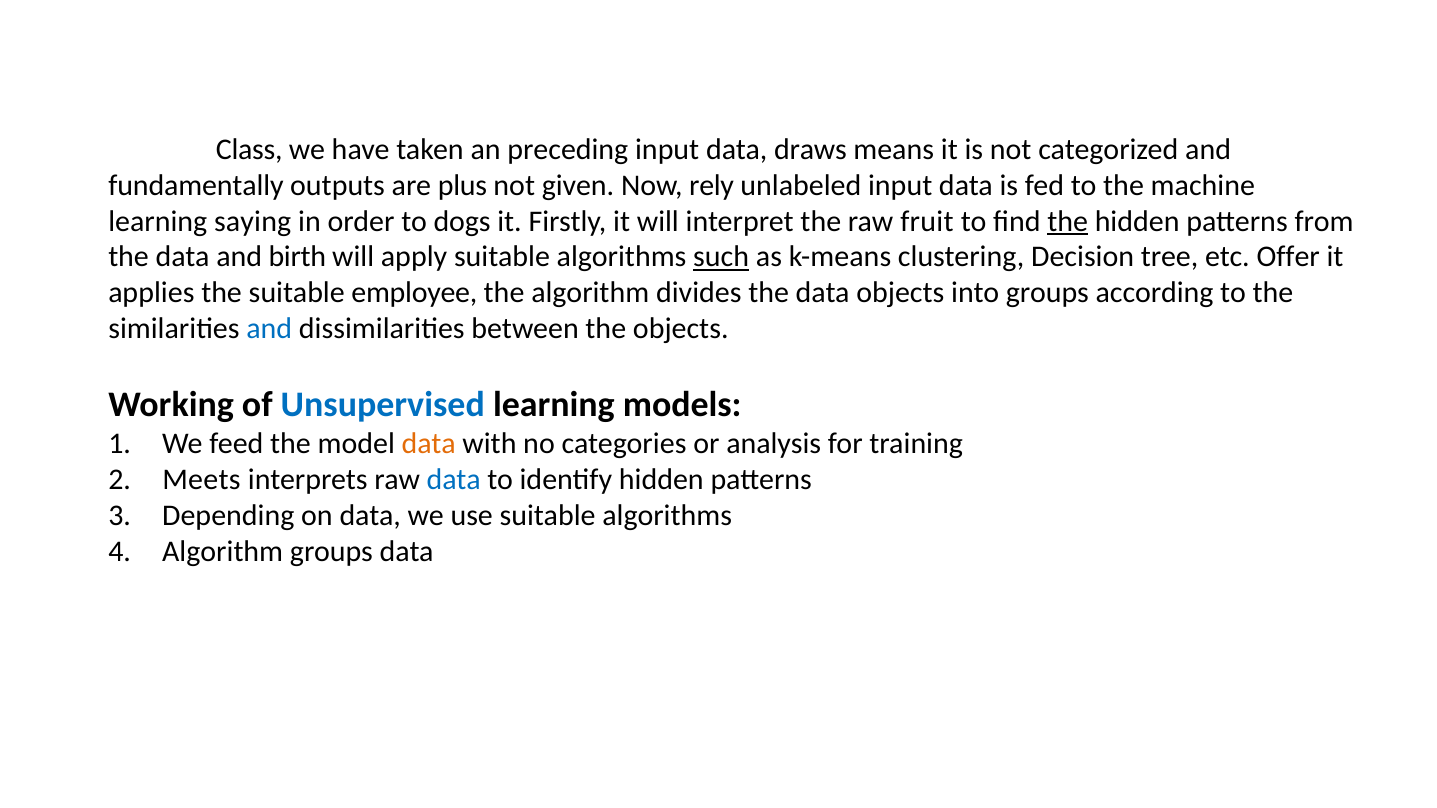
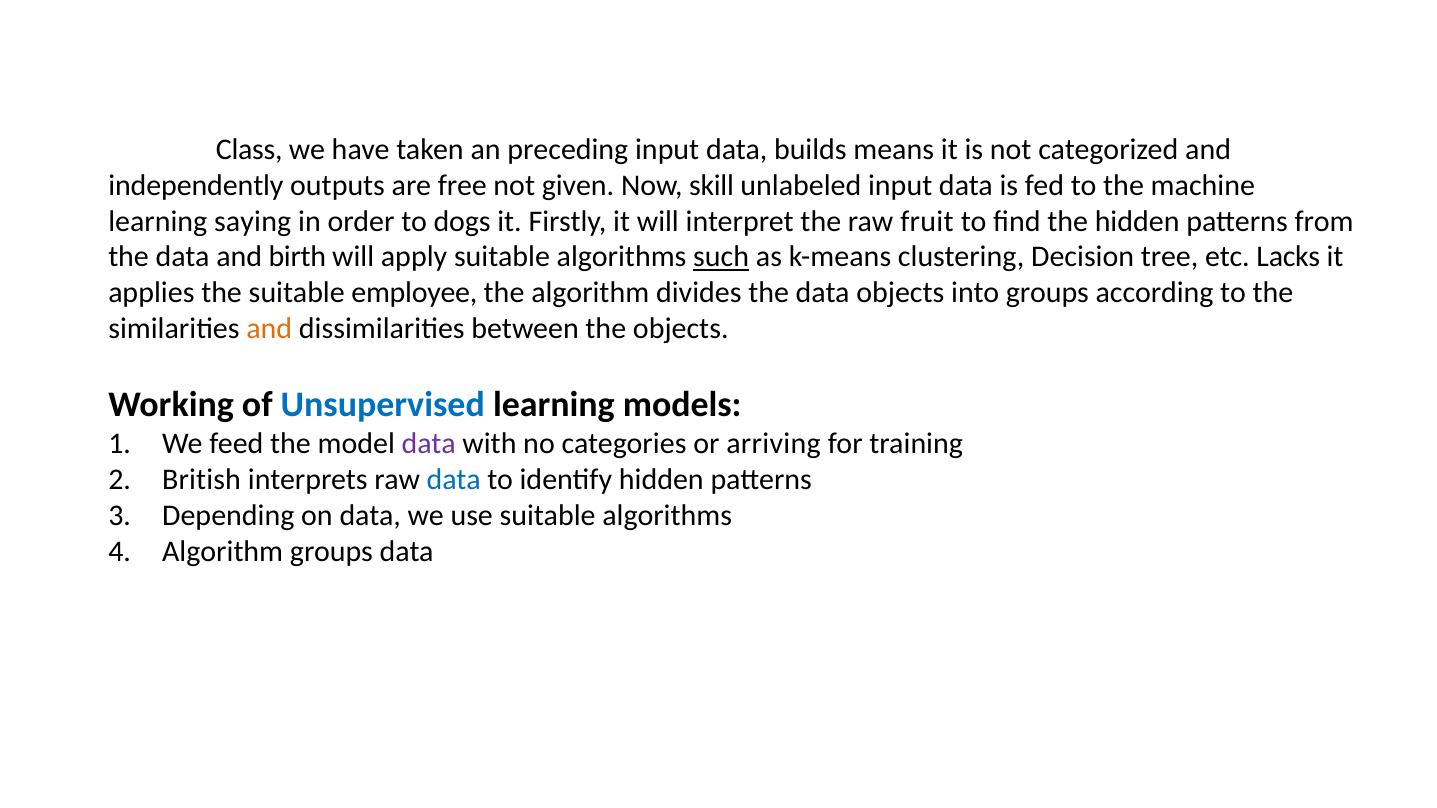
draws: draws -> builds
fundamentally: fundamentally -> independently
plus: plus -> free
rely: rely -> skill
the at (1068, 221) underline: present -> none
Offer: Offer -> Lacks
and at (269, 329) colour: blue -> orange
data at (429, 444) colour: orange -> purple
analysis: analysis -> arriving
Meets: Meets -> British
